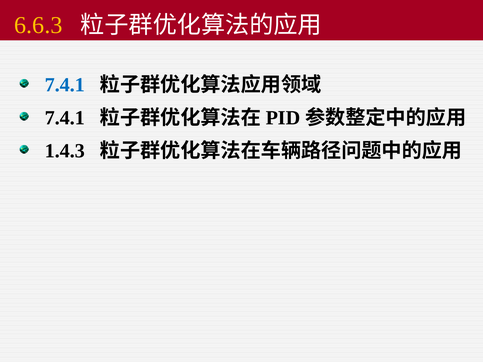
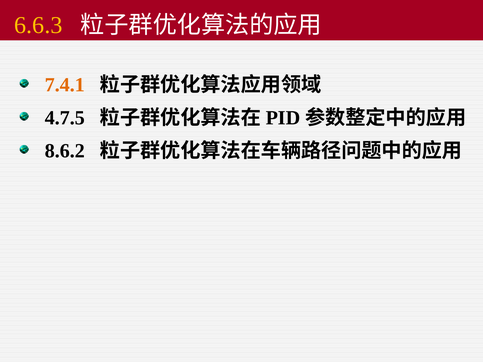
7.4.1 at (65, 85) colour: blue -> orange
7.4.1 at (65, 118): 7.4.1 -> 4.7.5
1.4.3: 1.4.3 -> 8.6.2
